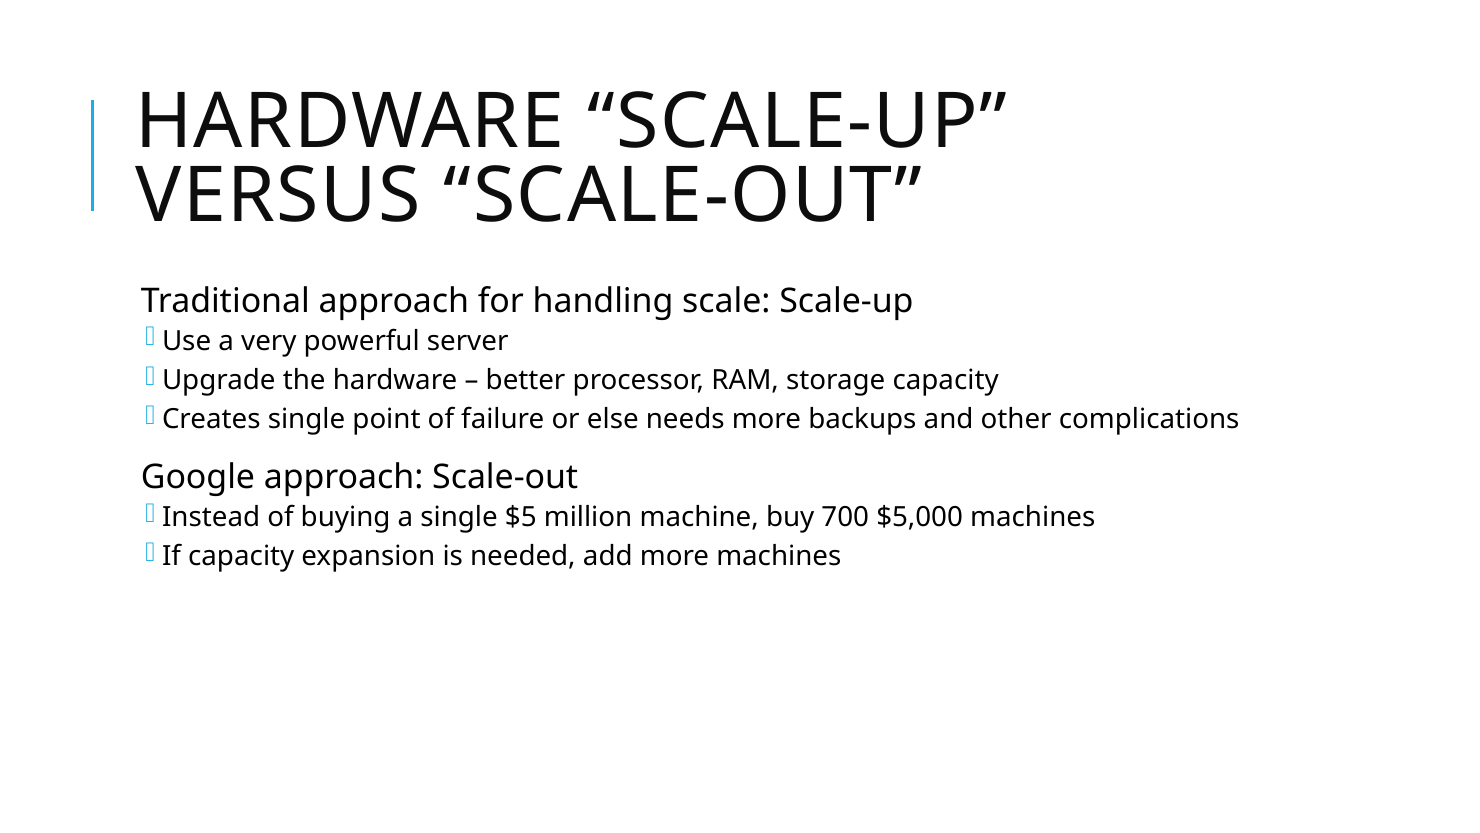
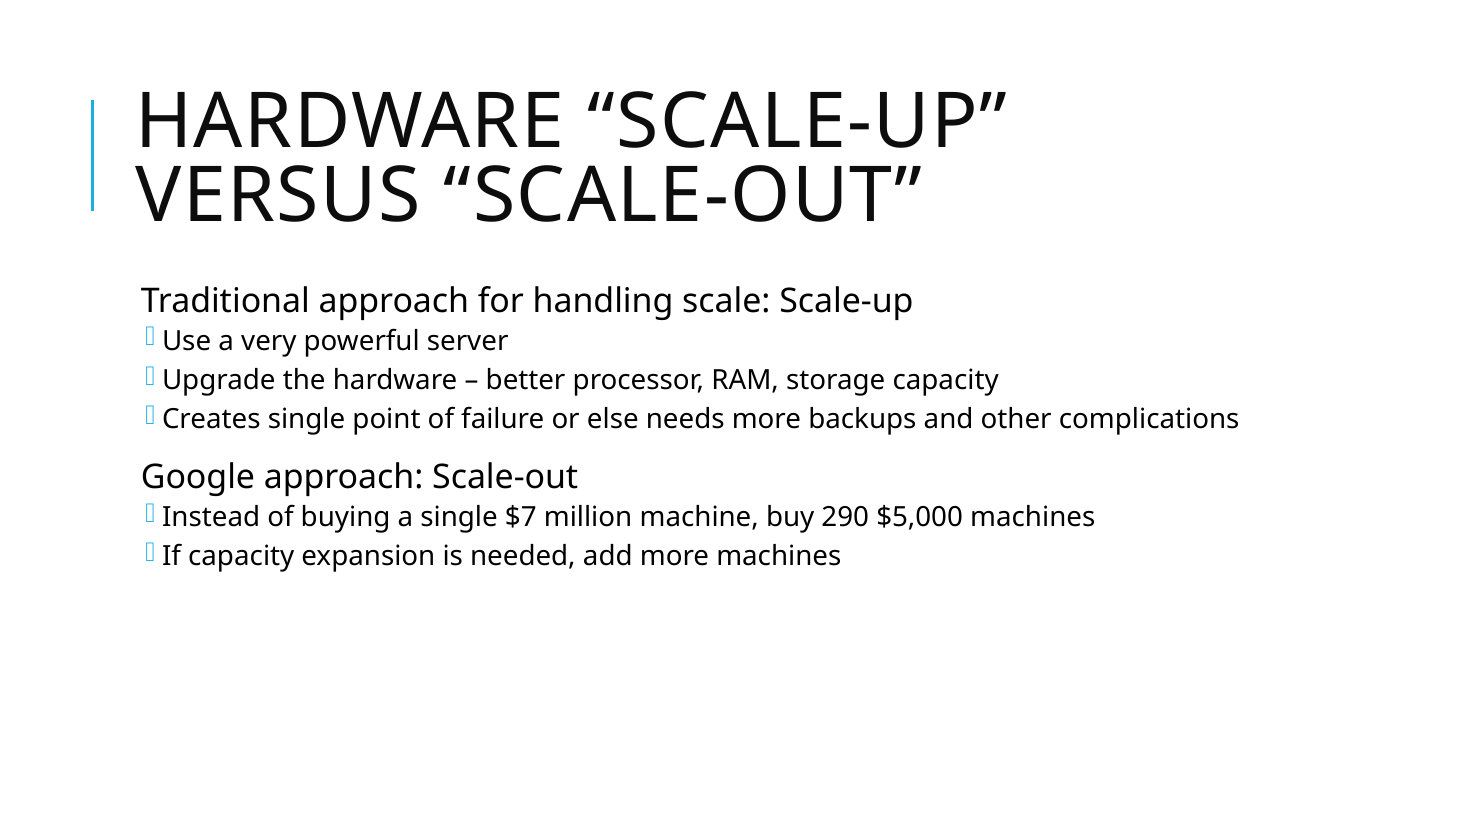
$5: $5 -> $7
700: 700 -> 290
